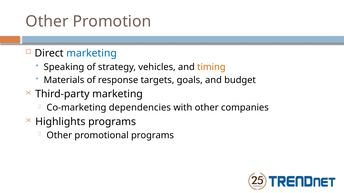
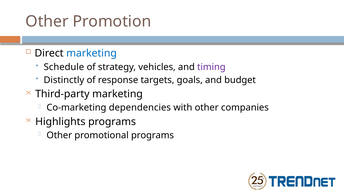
Speaking: Speaking -> Schedule
timing colour: orange -> purple
Materials: Materials -> Distinctly
